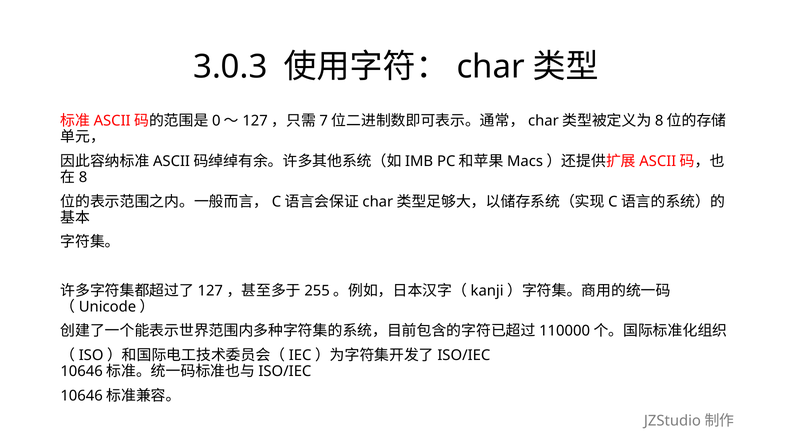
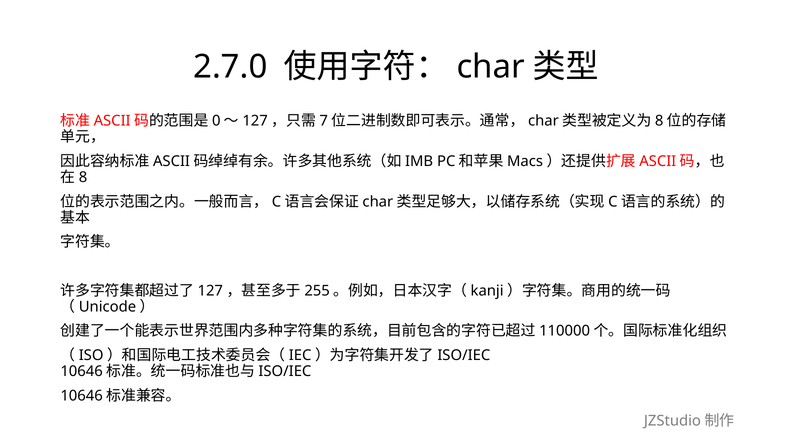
3.0.3: 3.0.3 -> 2.7.0
